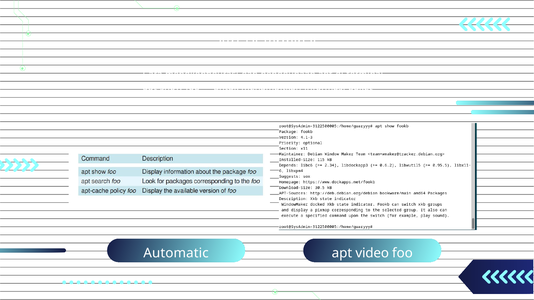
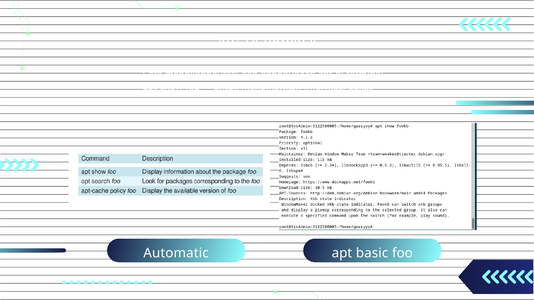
video: video -> basic
